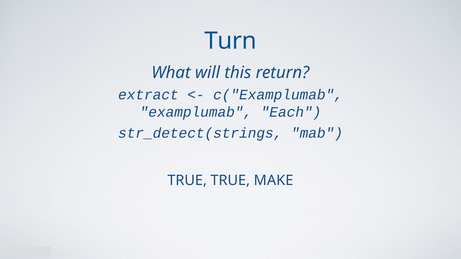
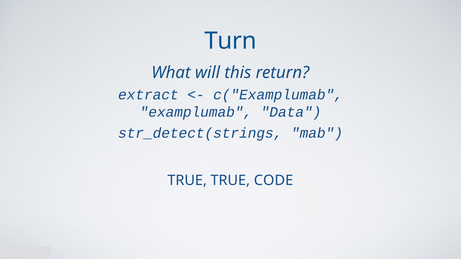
Each: Each -> Data
MAKE: MAKE -> CODE
